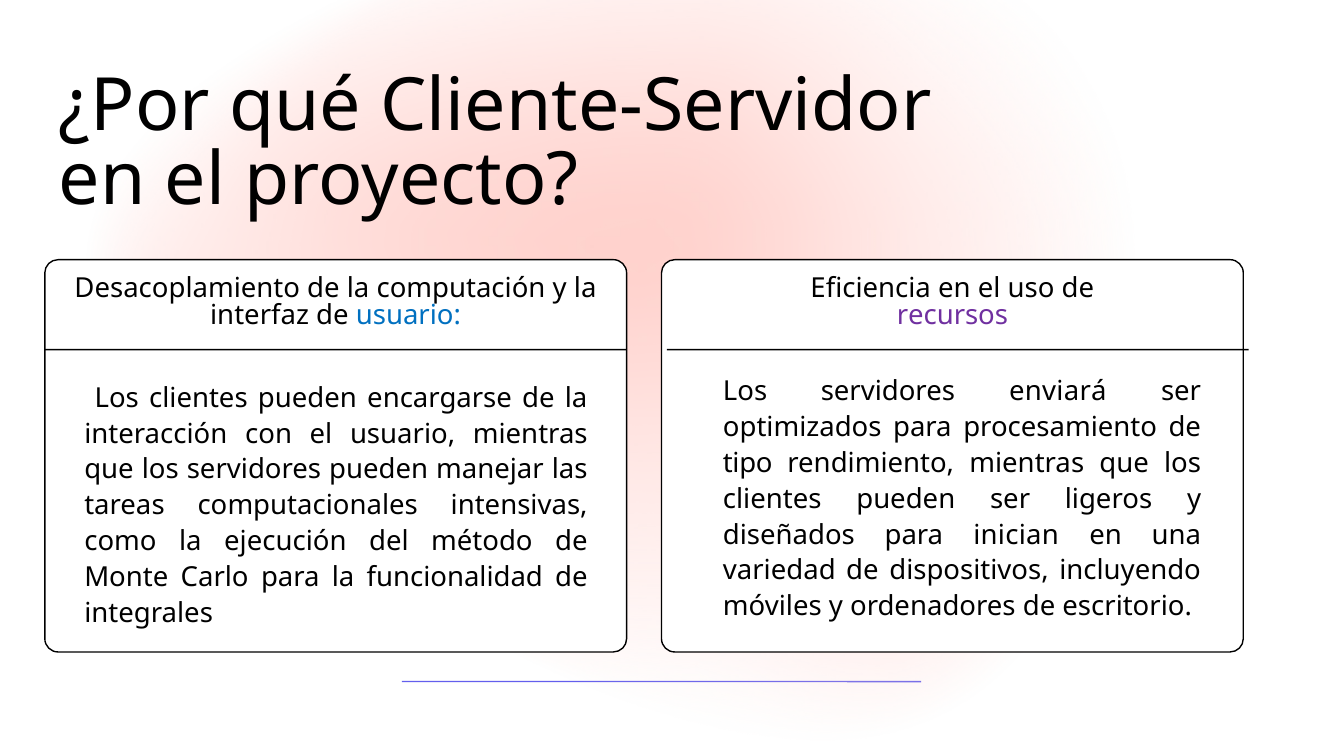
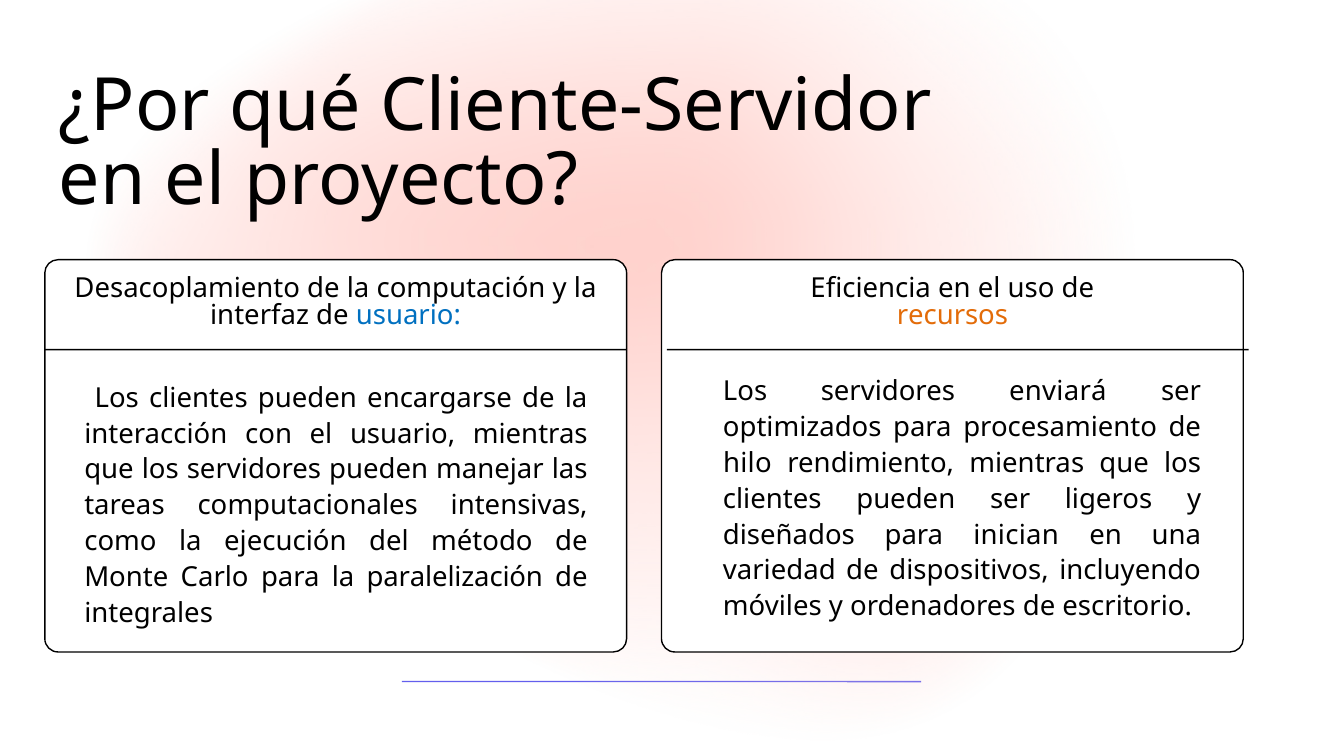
recursos colour: purple -> orange
tipo: tipo -> hilo
funcionalidad: funcionalidad -> paralelización
